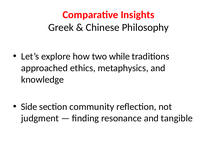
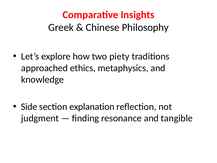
while: while -> piety
community: community -> explanation
